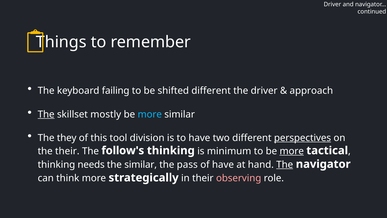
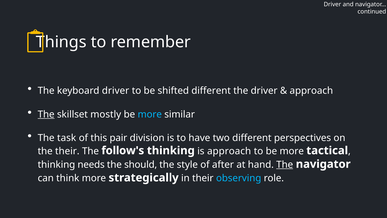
keyboard failing: failing -> driver
they: they -> task
tool: tool -> pair
perspectives underline: present -> none
is minimum: minimum -> approach
more at (292, 151) underline: present -> none
the similar: similar -> should
pass: pass -> style
of have: have -> after
observing colour: pink -> light blue
